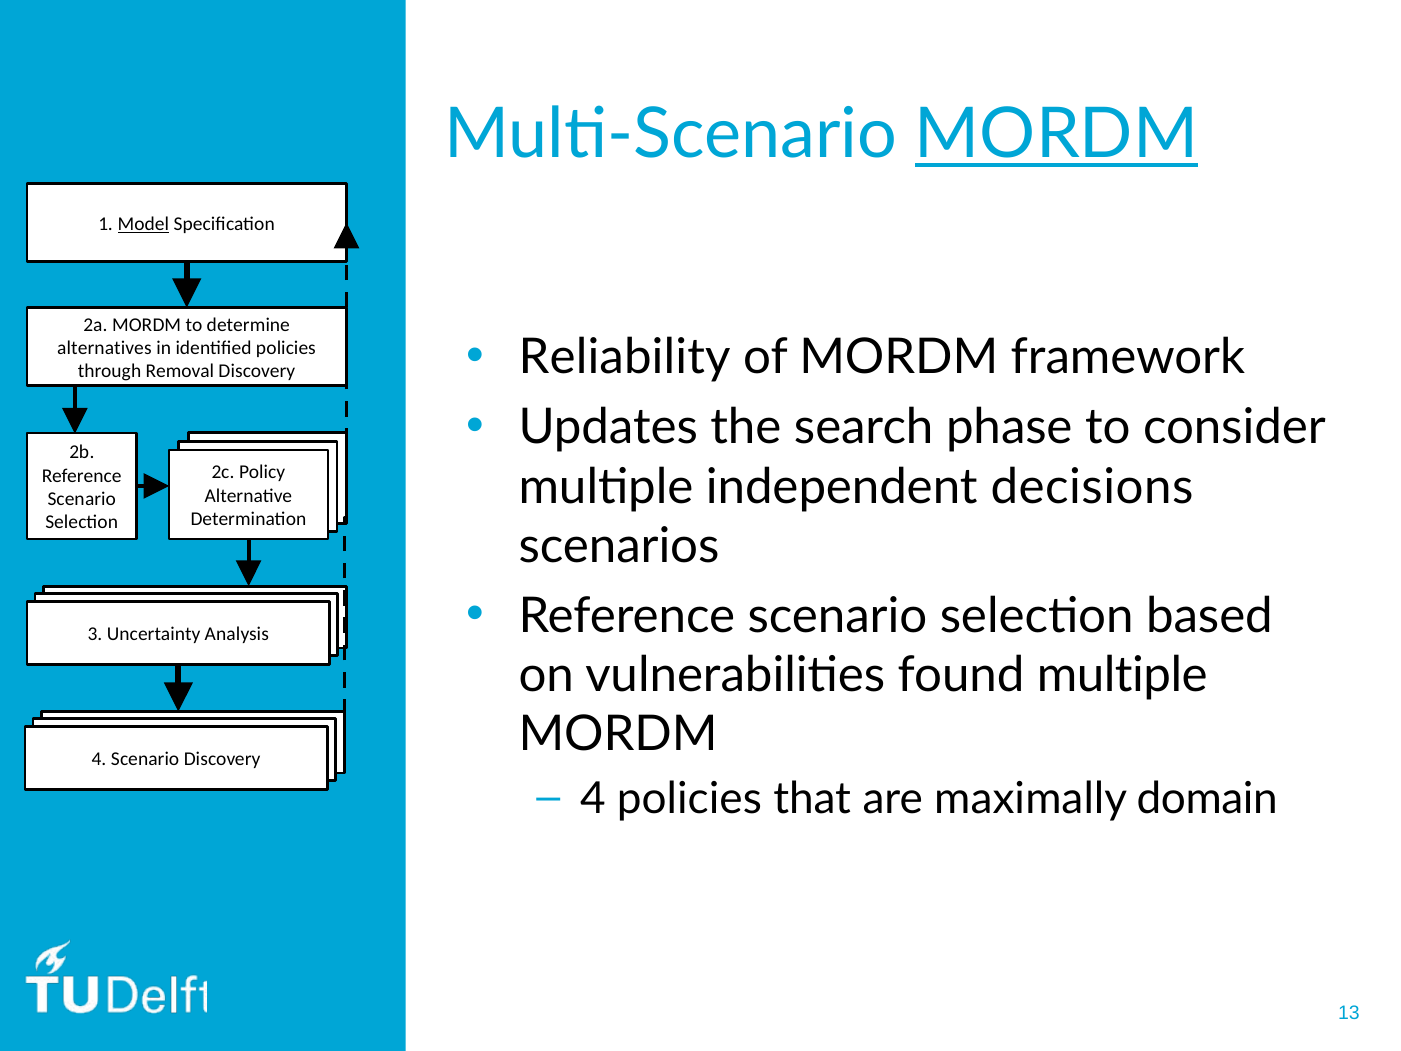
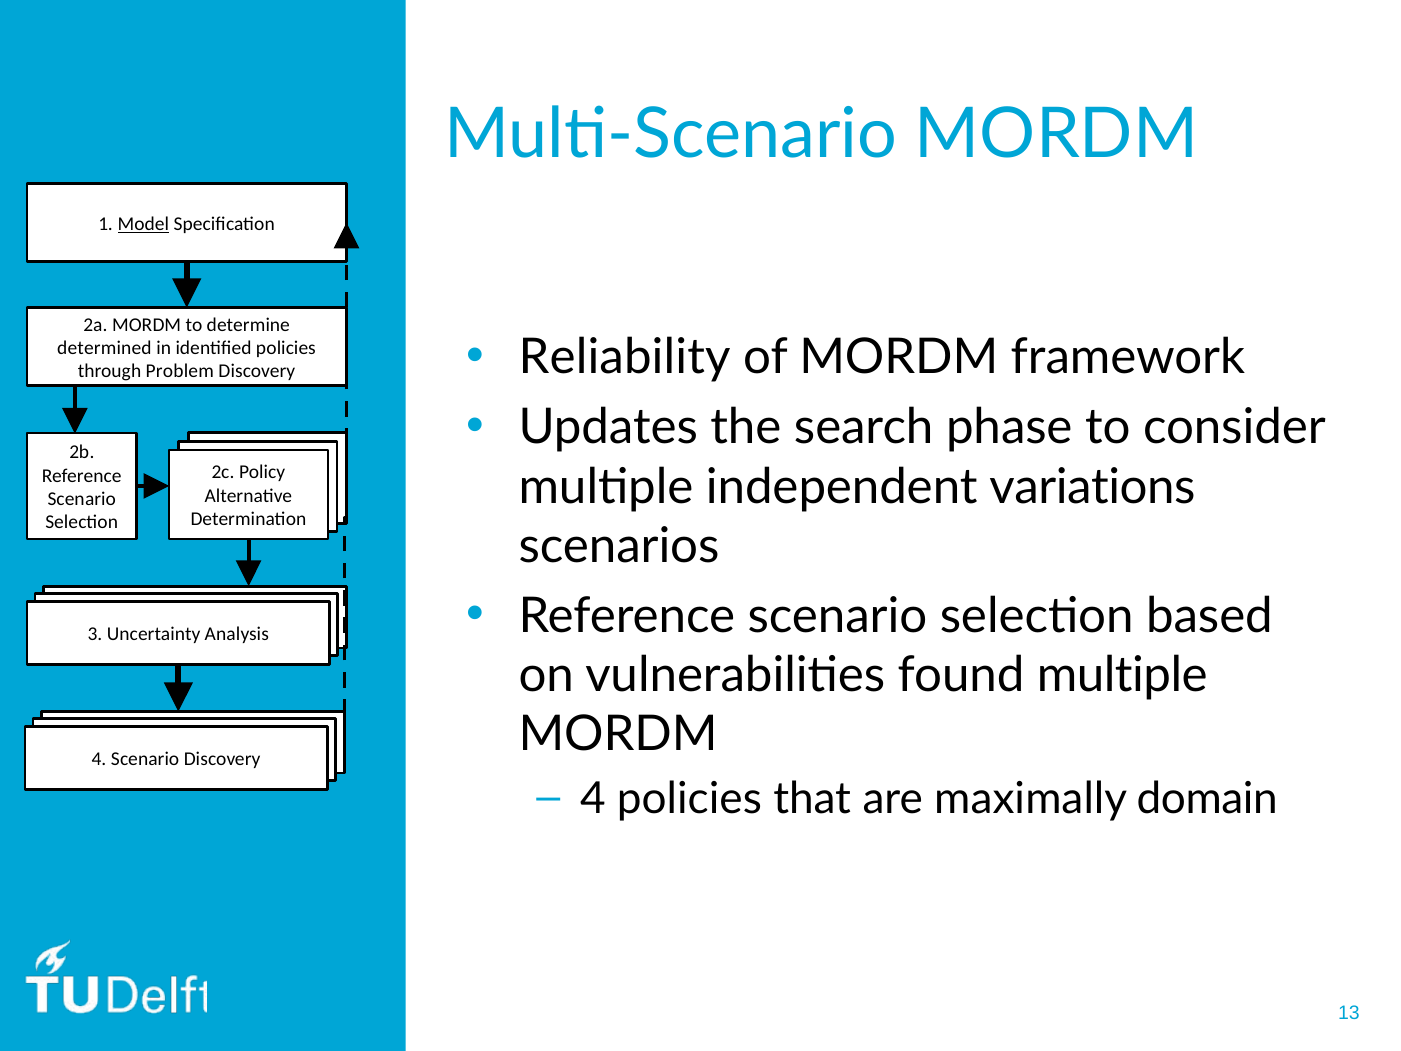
MORDM at (1057, 134) underline: present -> none
alternatives: alternatives -> determined
Removal: Removal -> Problem
decisions: decisions -> variations
